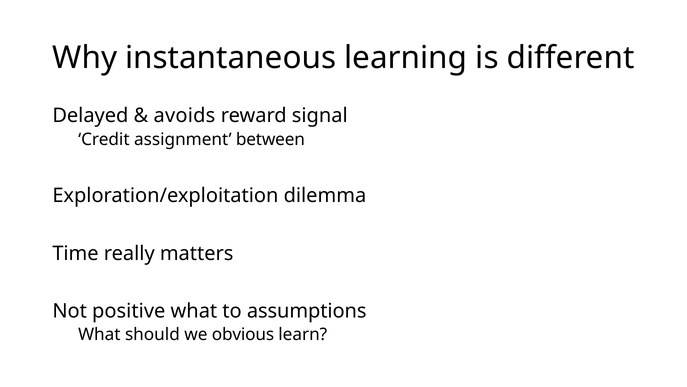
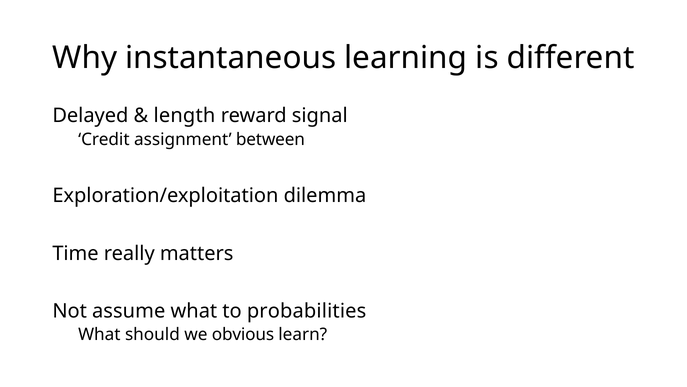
avoids: avoids -> length
positive: positive -> assume
assumptions: assumptions -> probabilities
